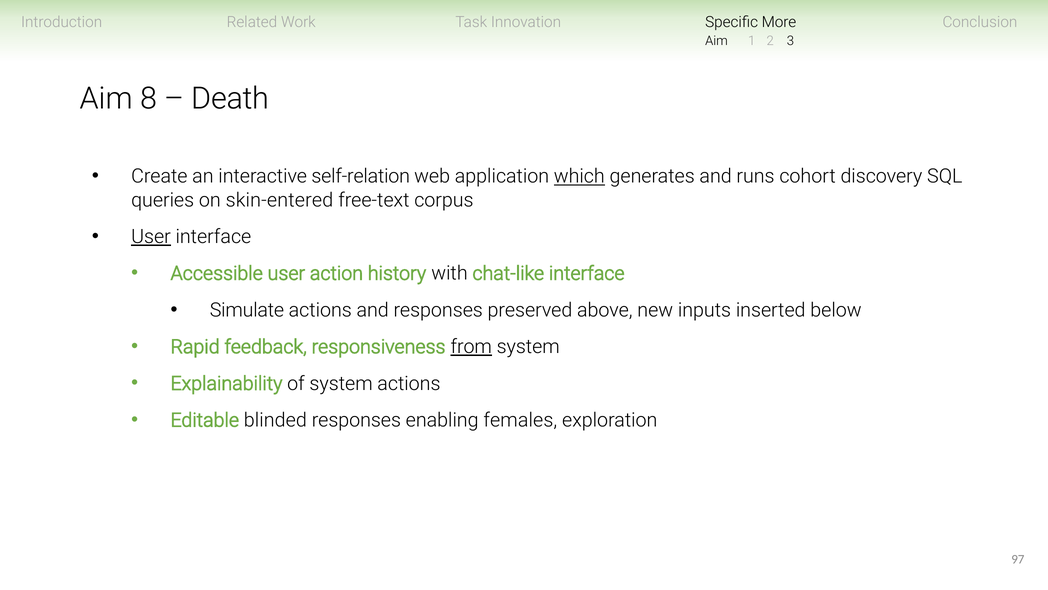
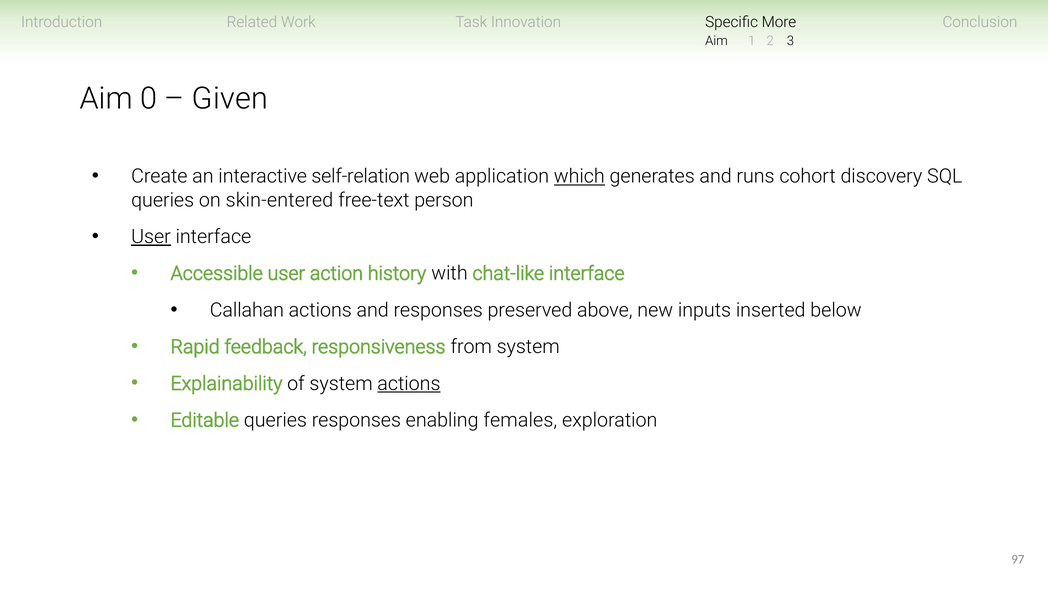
8: 8 -> 0
Death: Death -> Given
corpus: corpus -> person
Simulate: Simulate -> Callahan
from underline: present -> none
actions at (409, 383) underline: none -> present
Editable blinded: blinded -> queries
